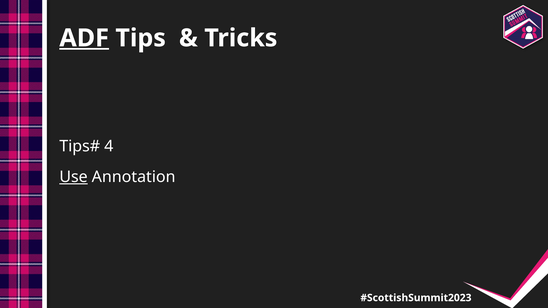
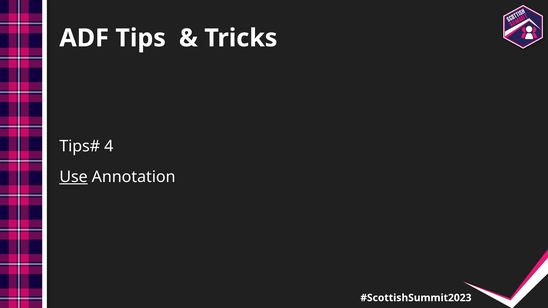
ADF underline: present -> none
